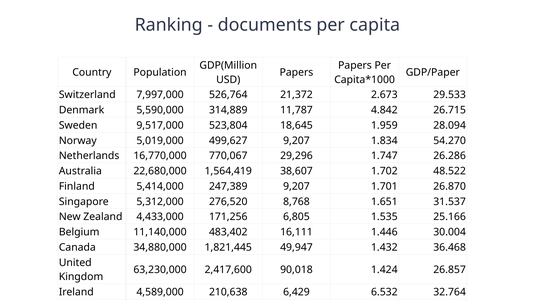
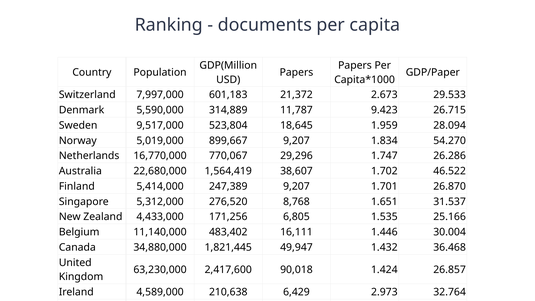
526,764: 526,764 -> 601,183
4.842: 4.842 -> 9.423
499,627: 499,627 -> 899,667
48.522: 48.522 -> 46.522
6.532: 6.532 -> 2.973
